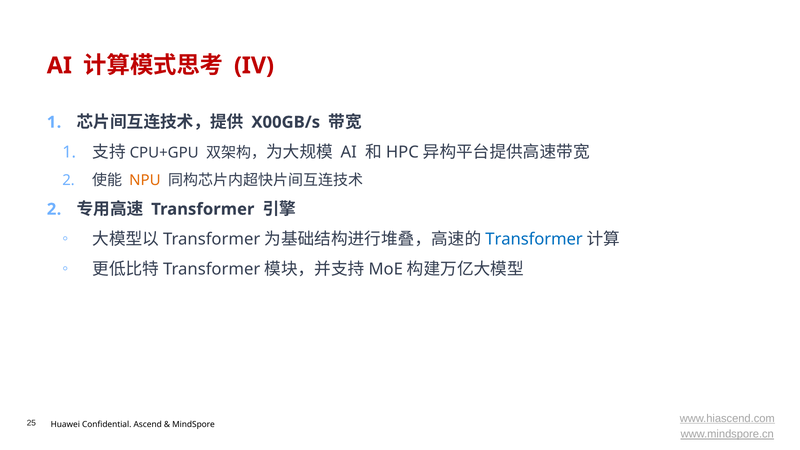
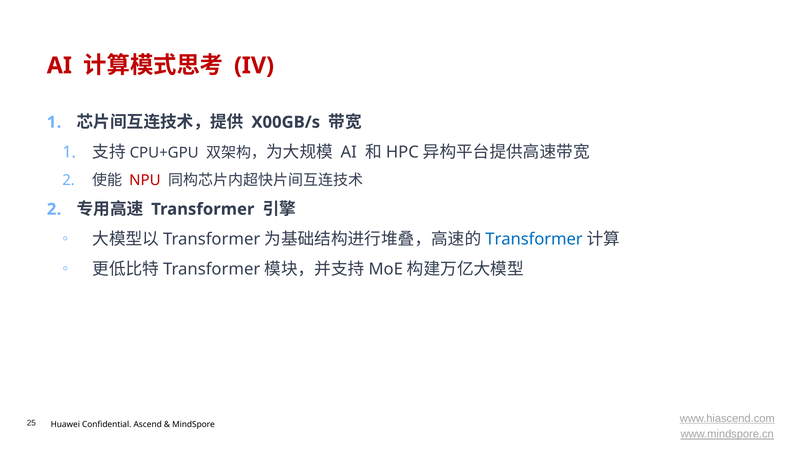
NPU colour: orange -> red
